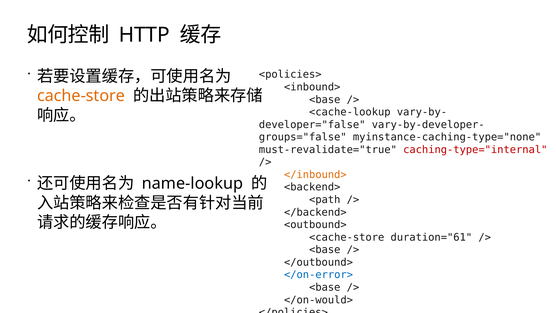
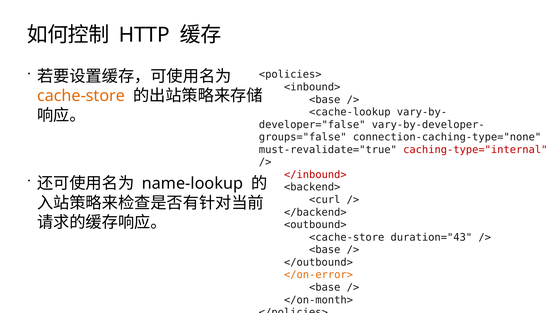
myinstance-caching-type="none: myinstance-caching-type="none -> connection-caching-type="none
</inbound> colour: orange -> red
<path: <path -> <curl
duration="61: duration="61 -> duration="43
</on-error> colour: blue -> orange
</on-would>: </on-would> -> </on-month>
